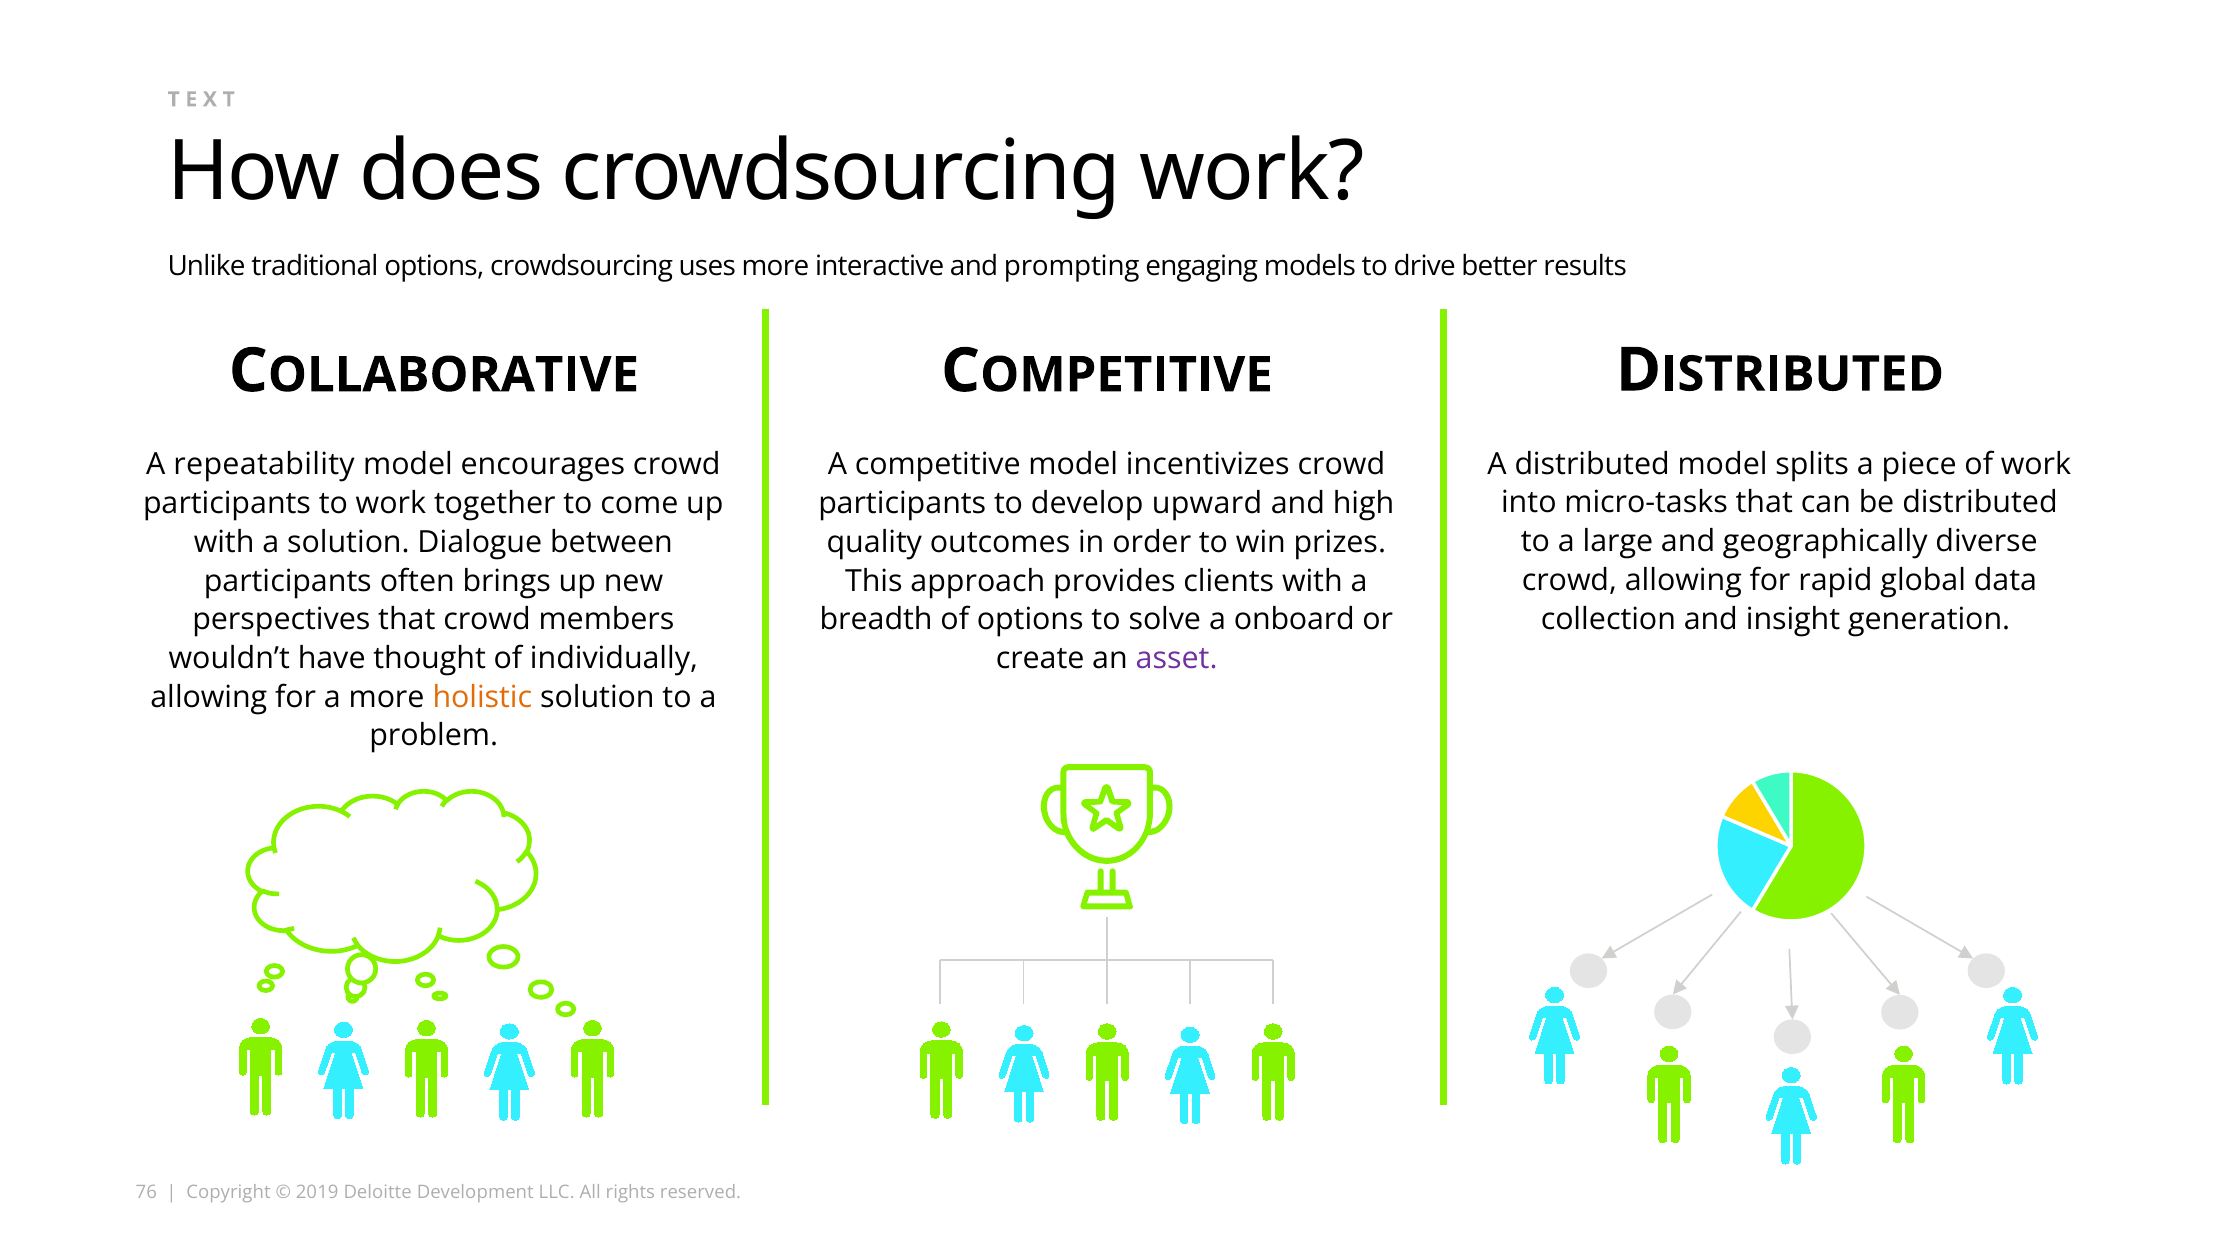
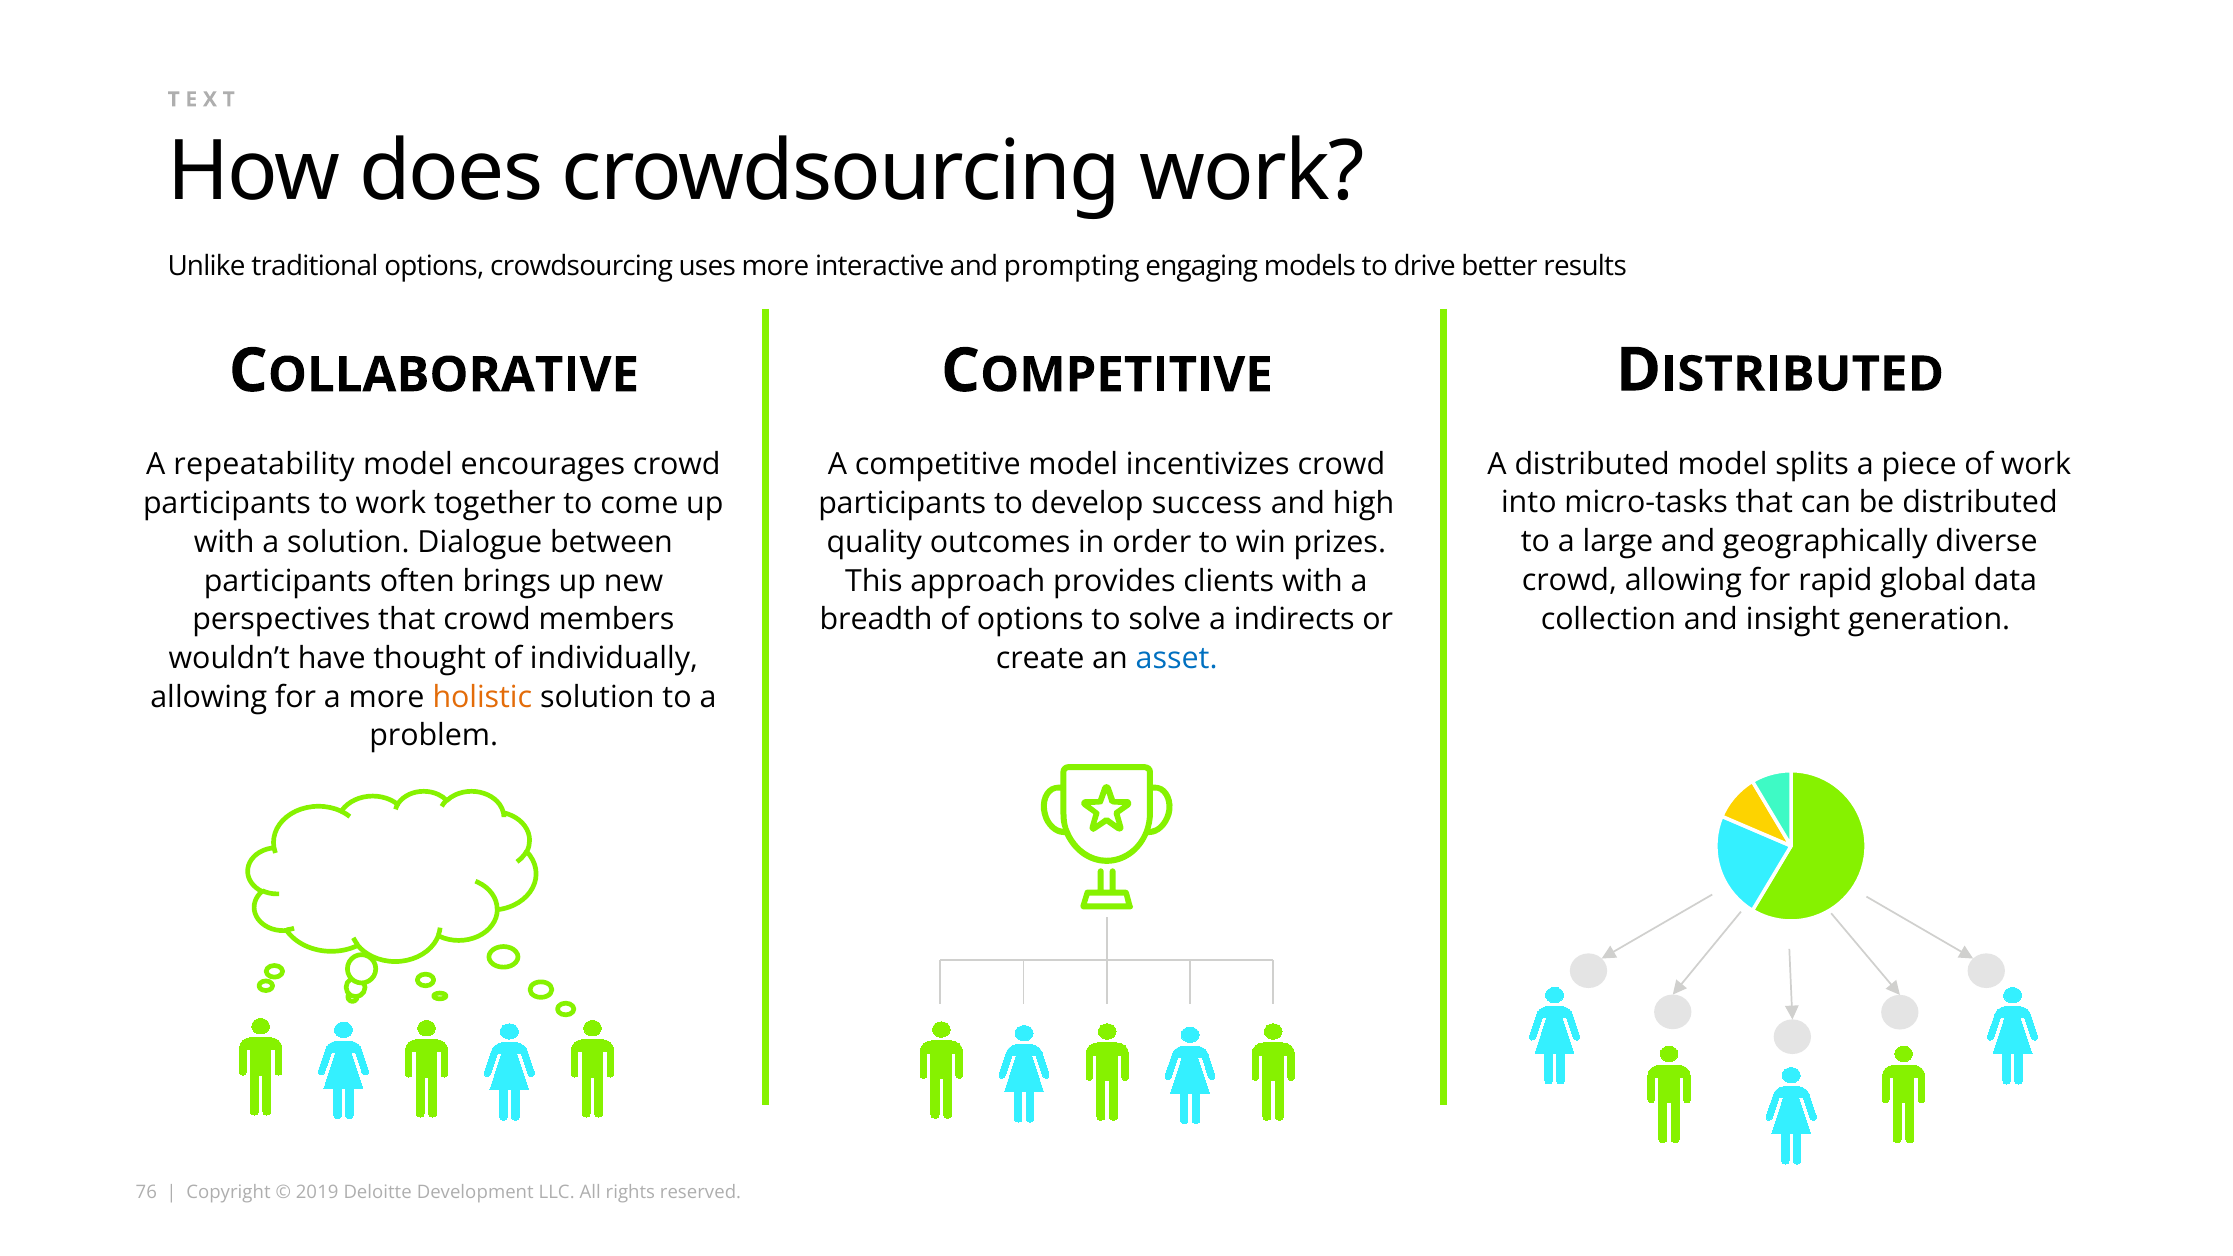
upward: upward -> success
onboard: onboard -> indirects
asset colour: purple -> blue
